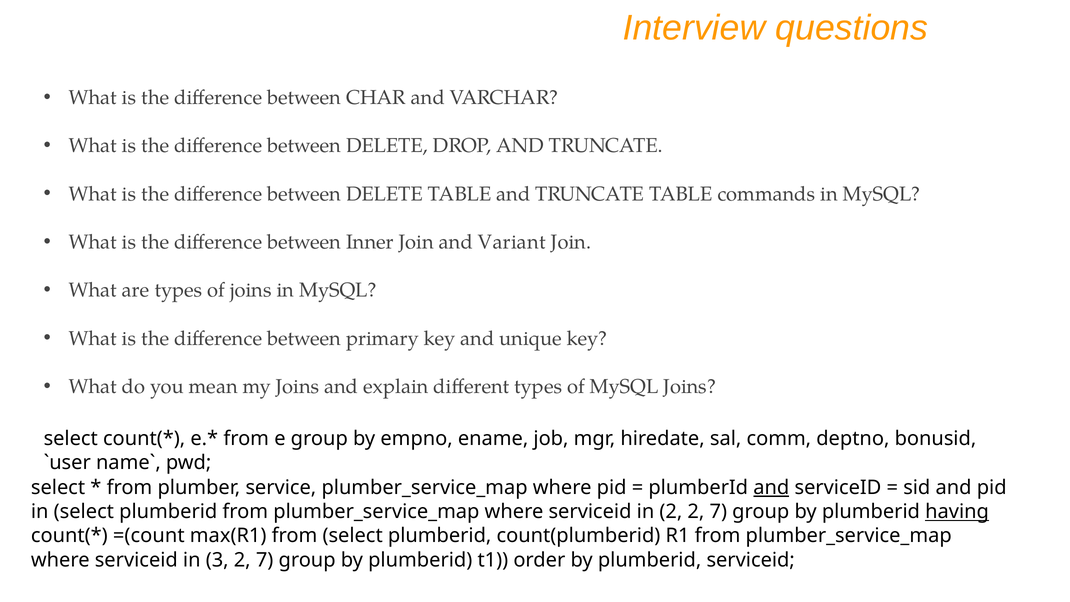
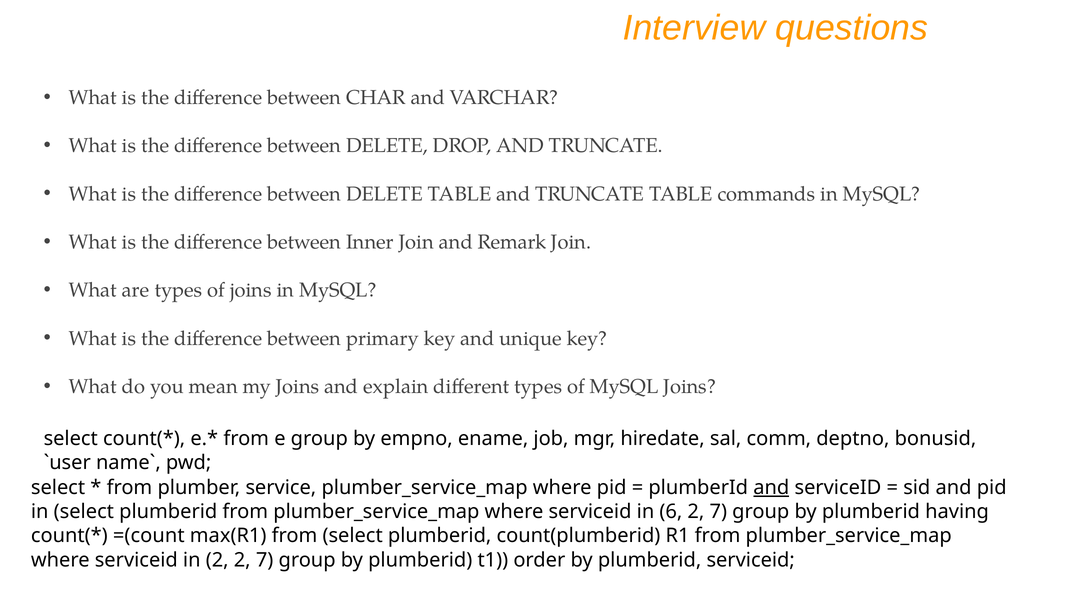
Variant: Variant -> Remark
in 2: 2 -> 6
having underline: present -> none
in 3: 3 -> 2
